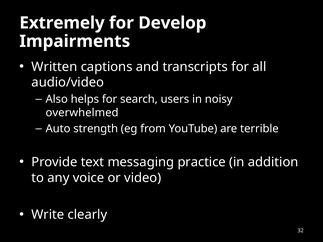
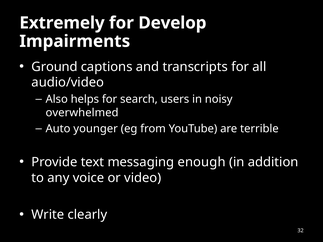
Written: Written -> Ground
strength: strength -> younger
practice: practice -> enough
